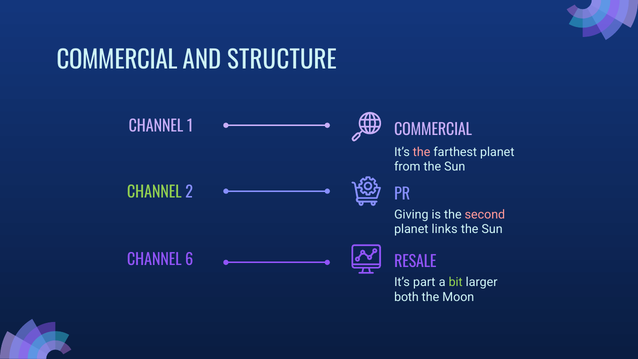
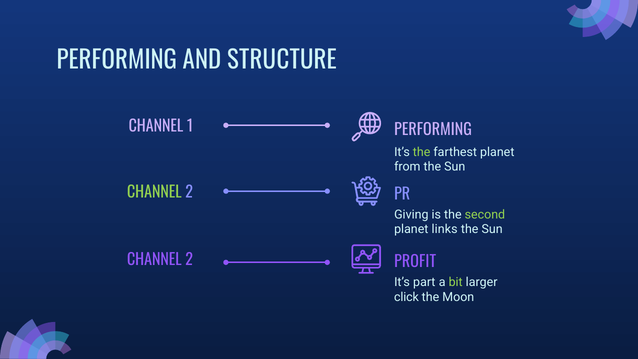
COMMERCIAL at (117, 61): COMMERCIAL -> PERFORMING
1 COMMERCIAL: COMMERCIAL -> PERFORMING
the at (422, 152) colour: pink -> light green
second colour: pink -> light green
6 at (189, 260): 6 -> 2
RESALE: RESALE -> PROFIT
both: both -> click
